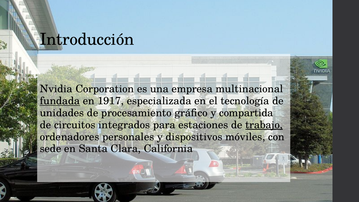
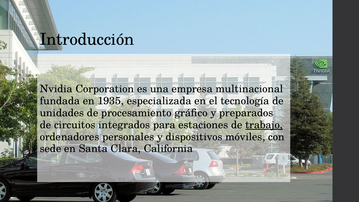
fundada underline: present -> none
1917: 1917 -> 1935
compartida: compartida -> preparados
